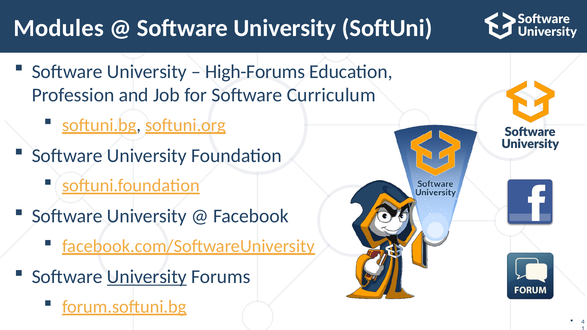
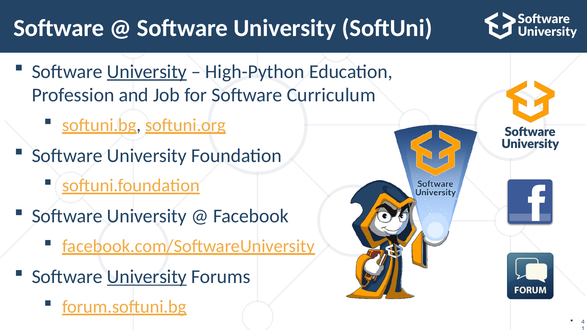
Modules at (59, 28): Modules -> Software
University at (147, 72) underline: none -> present
High-Forums: High-Forums -> High-Python
